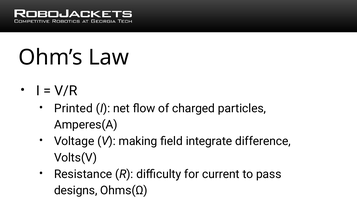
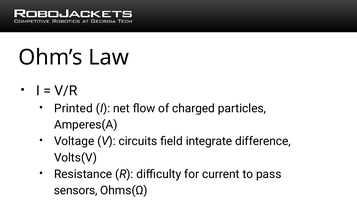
making: making -> circuits
designs: designs -> sensors
